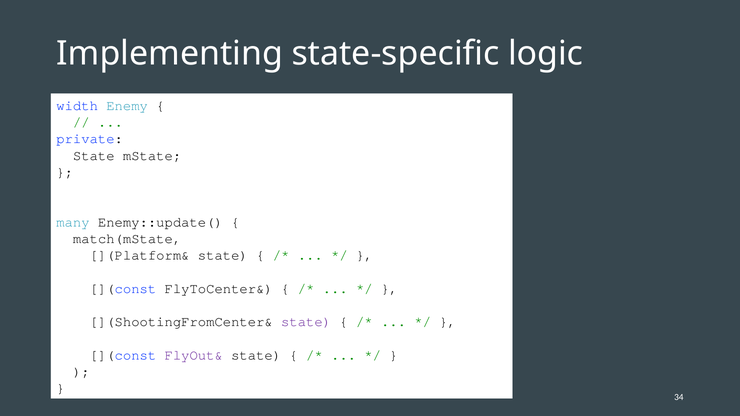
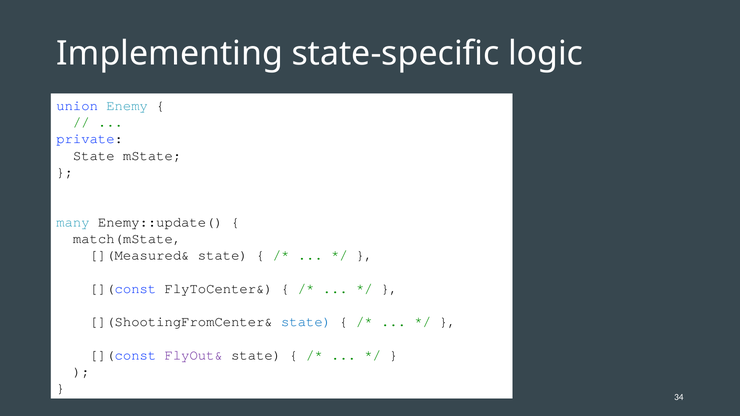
width: width -> union
](Platform&: ](Platform& -> ](Measured&
state at (306, 322) colour: purple -> blue
